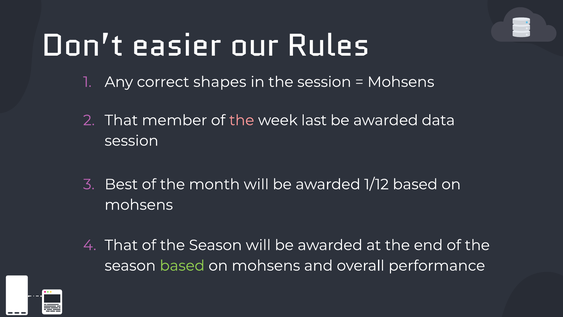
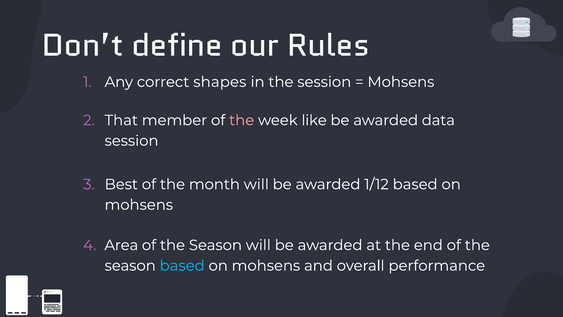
easier: easier -> define
last: last -> like
That at (121, 245): That -> Area
based at (182, 265) colour: light green -> light blue
